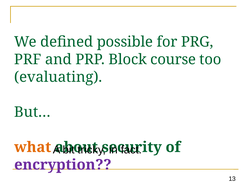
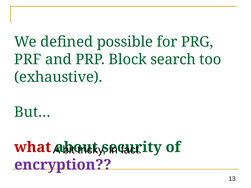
course: course -> search
evaluating: evaluating -> exhaustive
what colour: orange -> red
